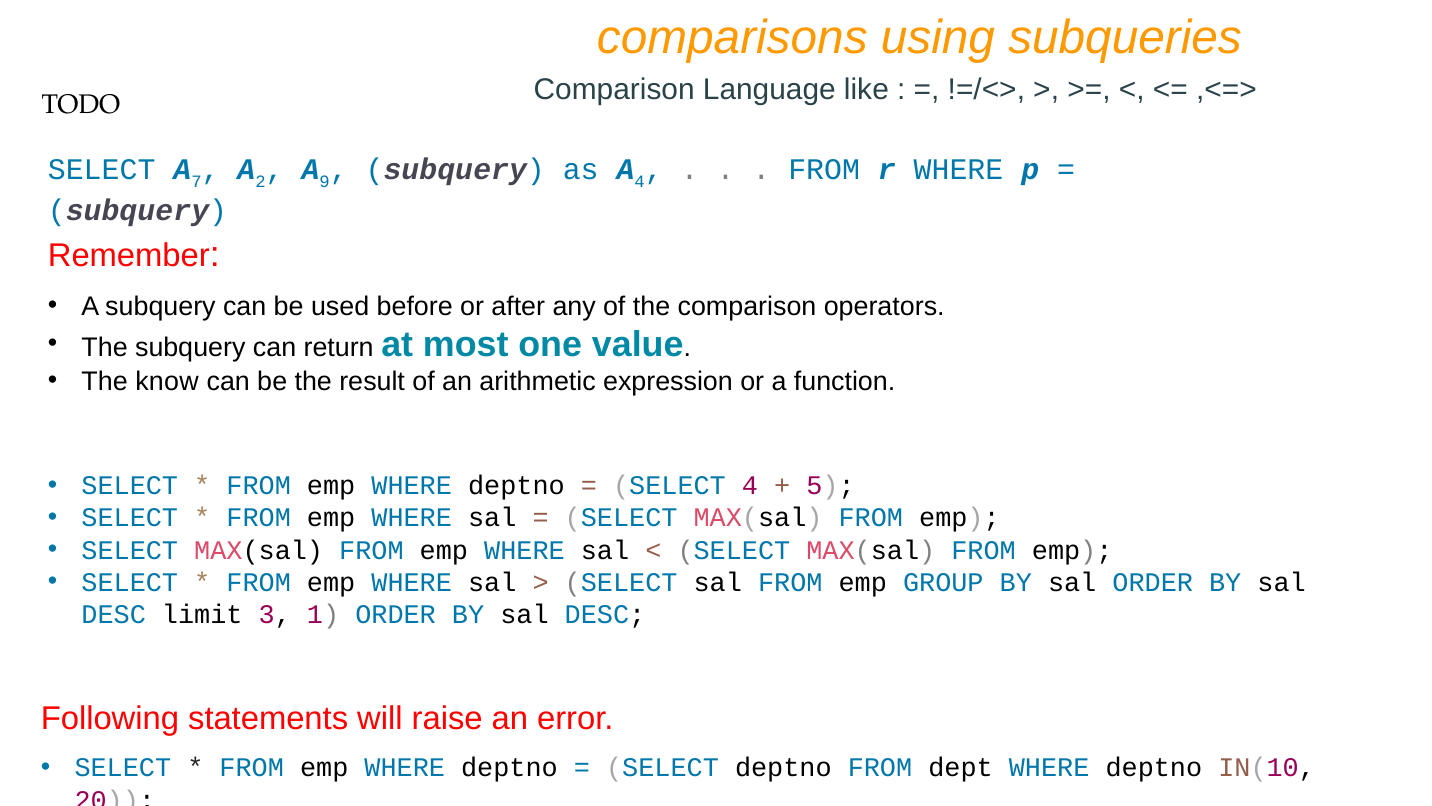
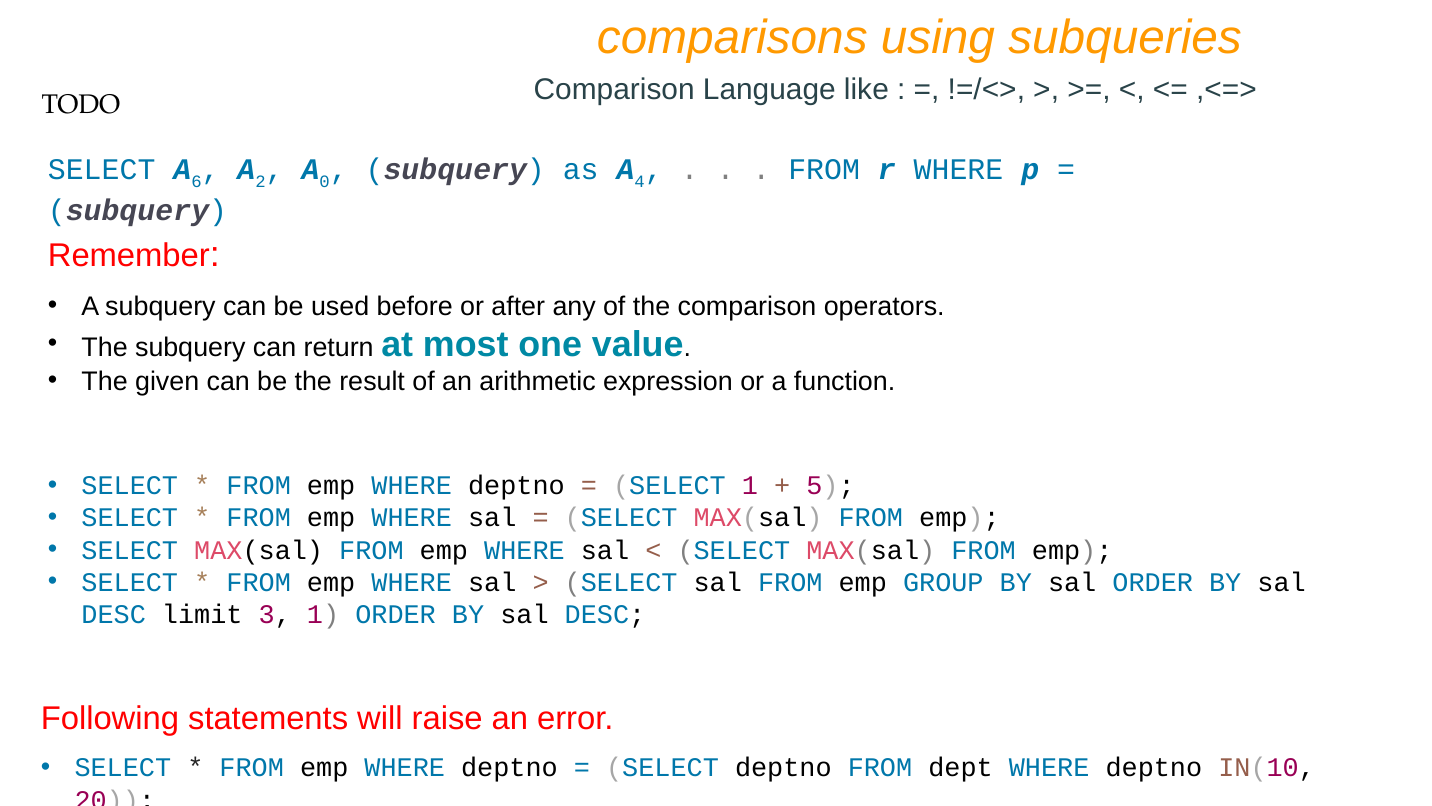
7: 7 -> 6
9: 9 -> 0
know: know -> given
SELECT 4: 4 -> 1
